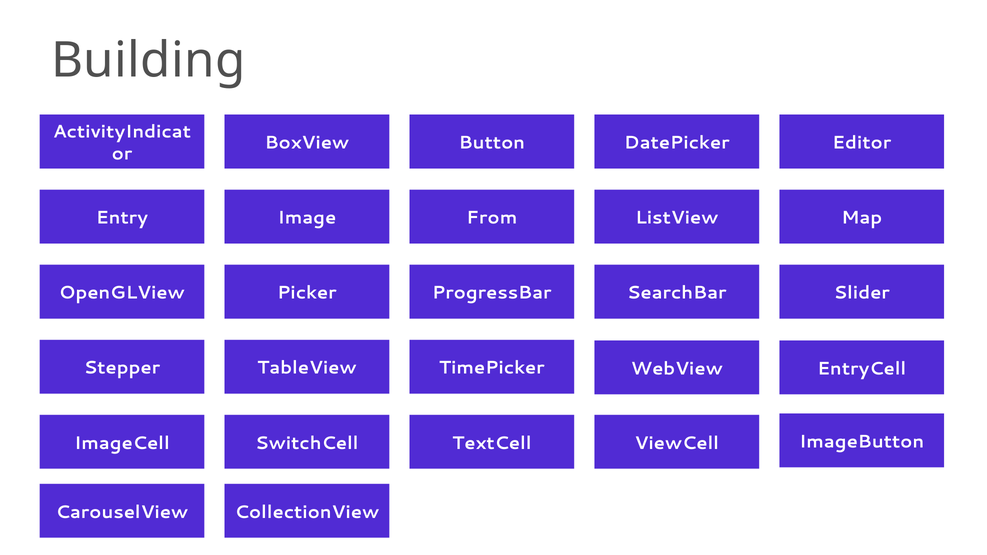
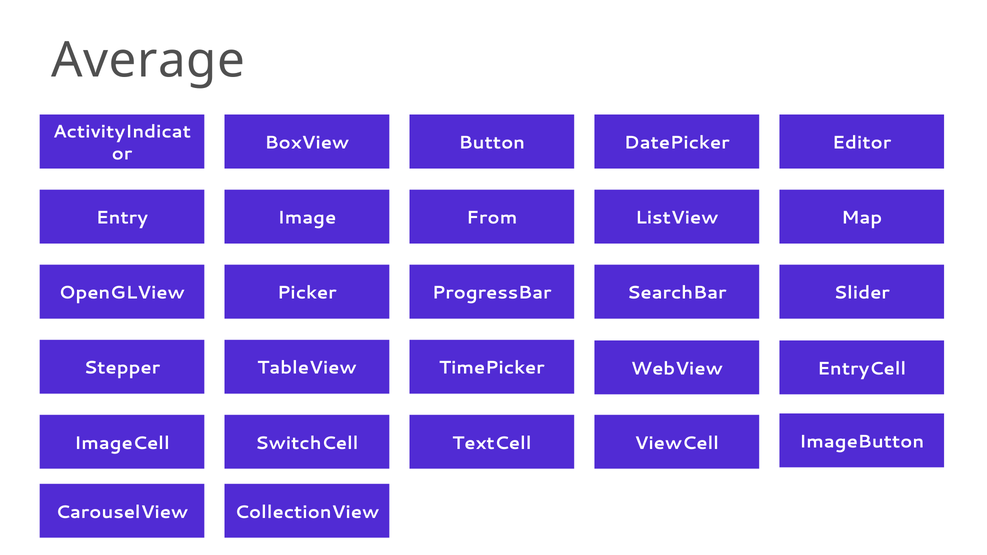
Building: Building -> Average
